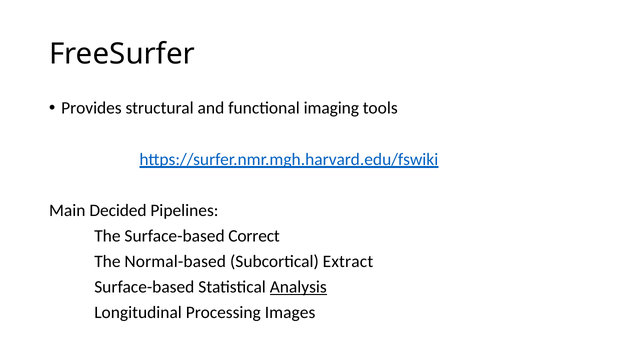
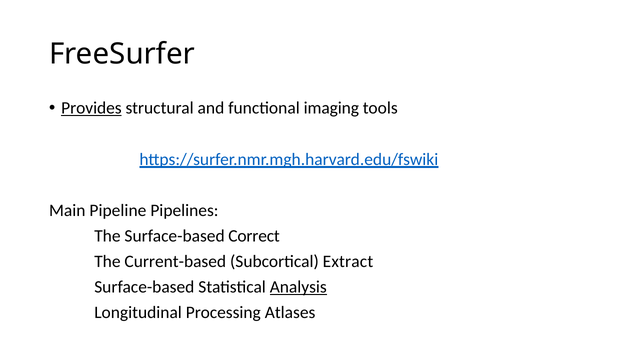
Provides underline: none -> present
Decided: Decided -> Pipeline
Normal-based: Normal-based -> Current-based
Images: Images -> Atlases
